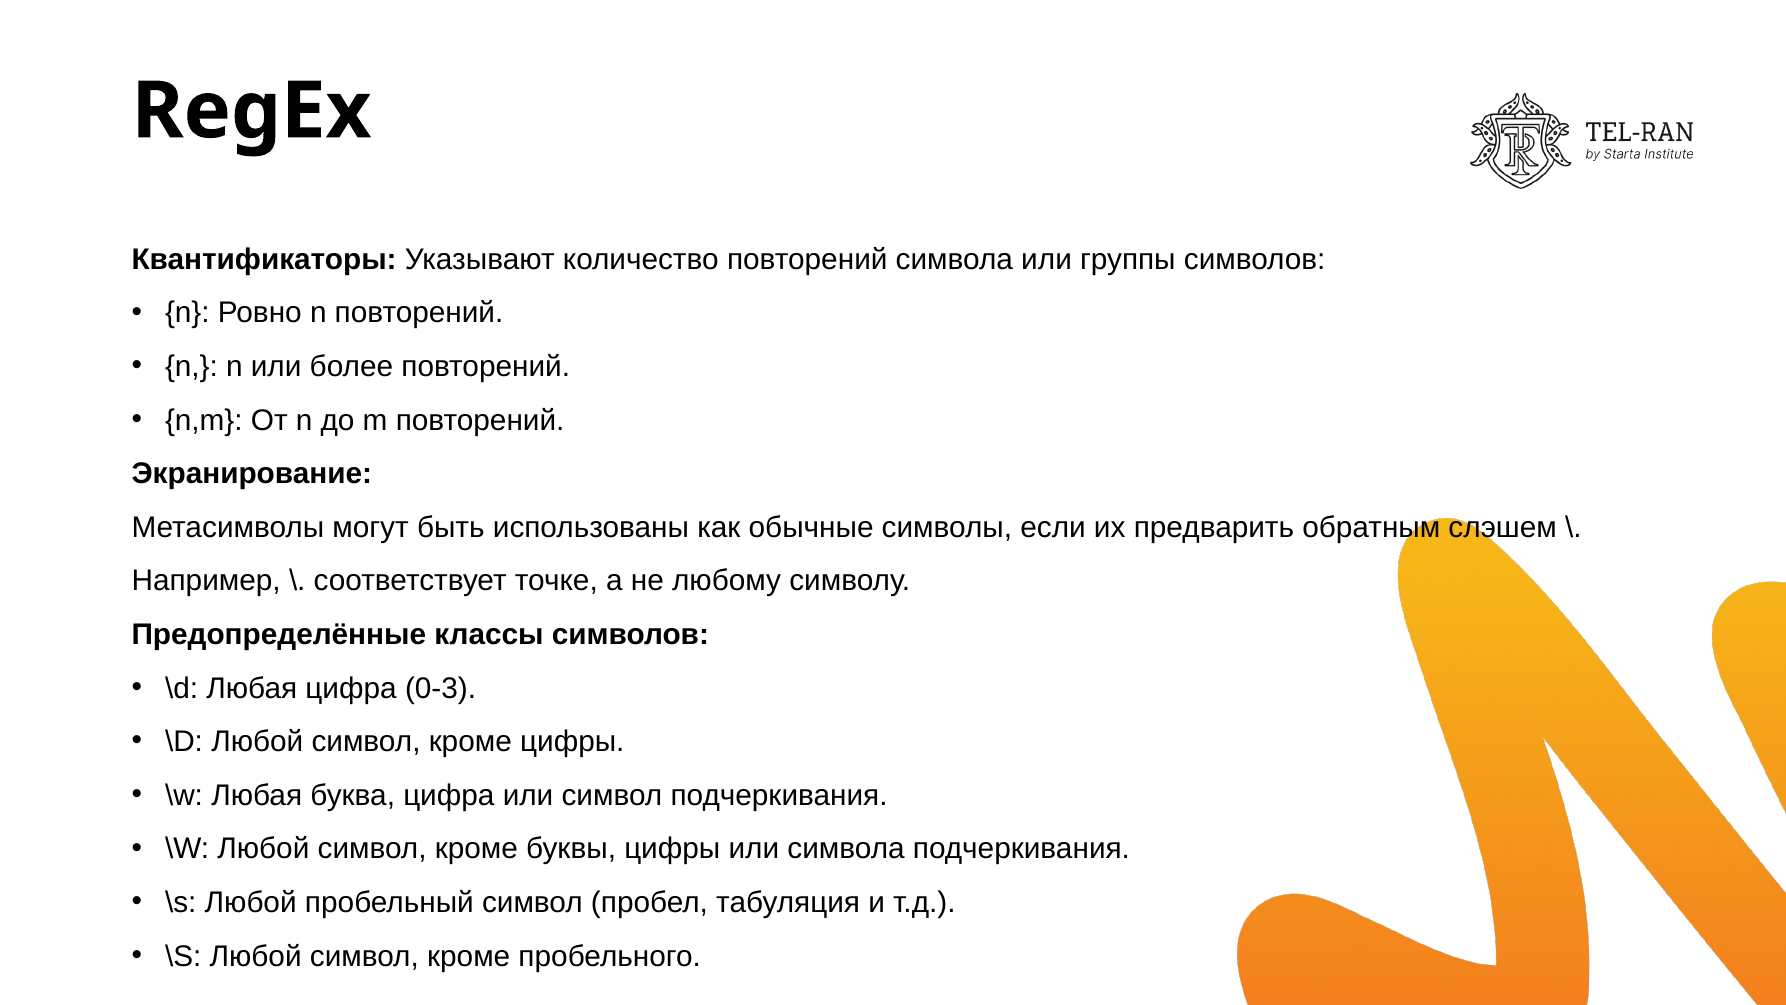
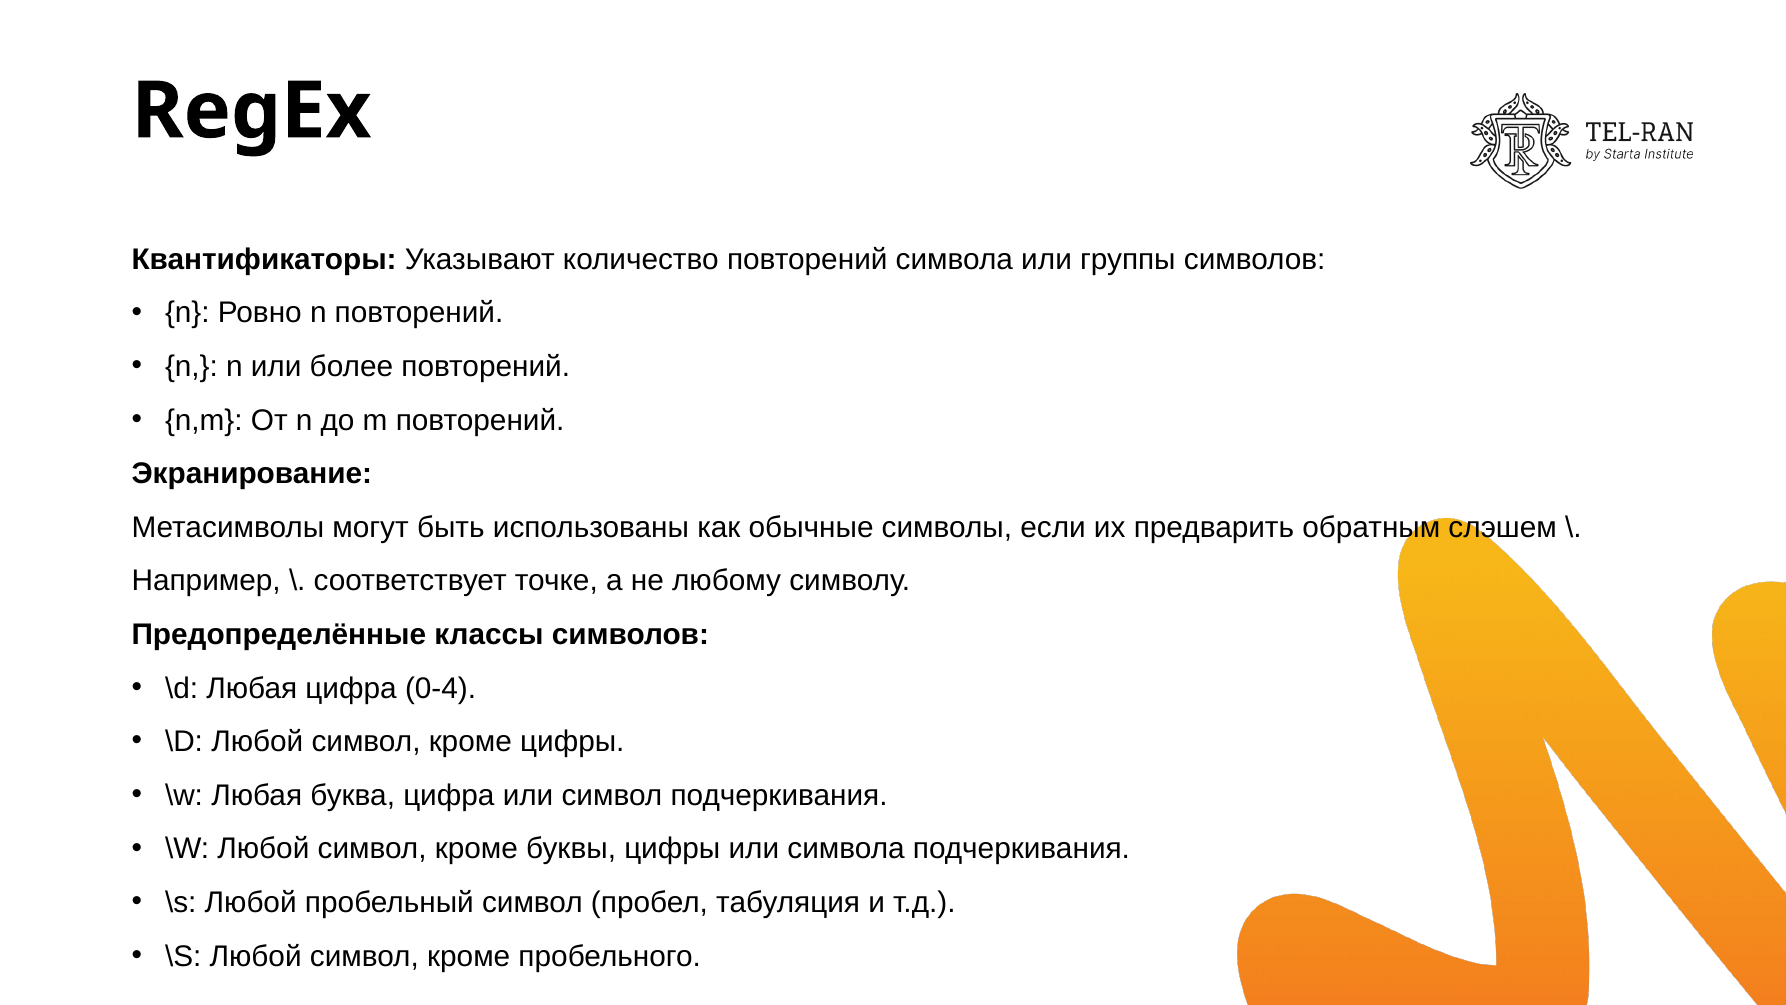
0-3: 0-3 -> 0-4
